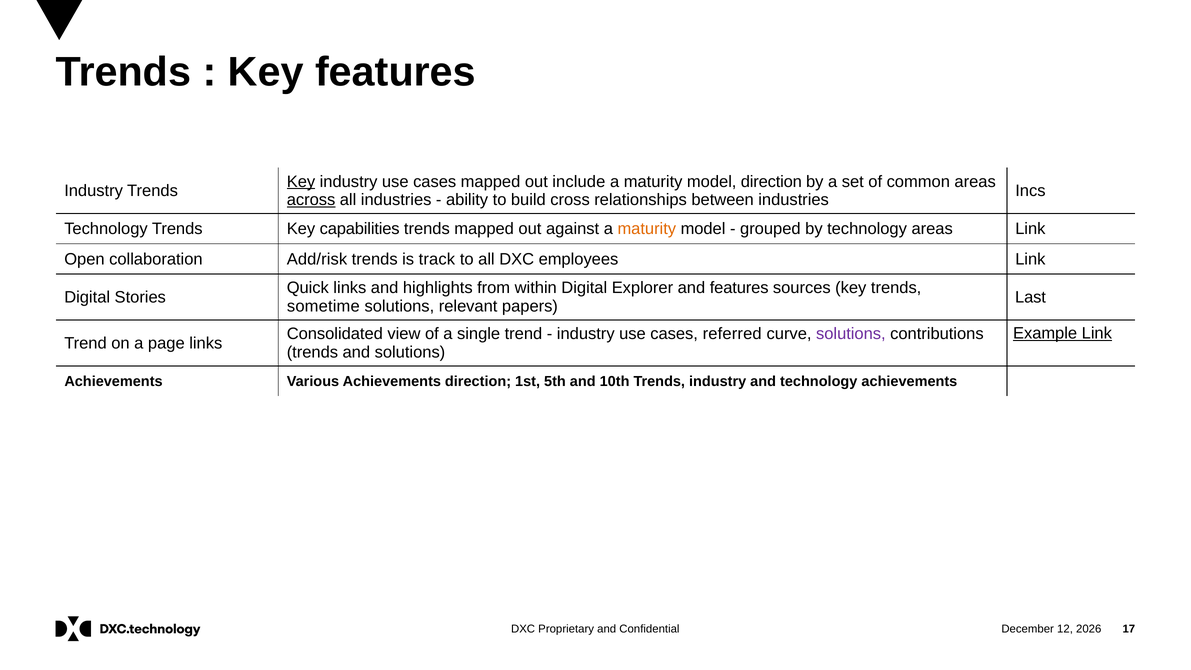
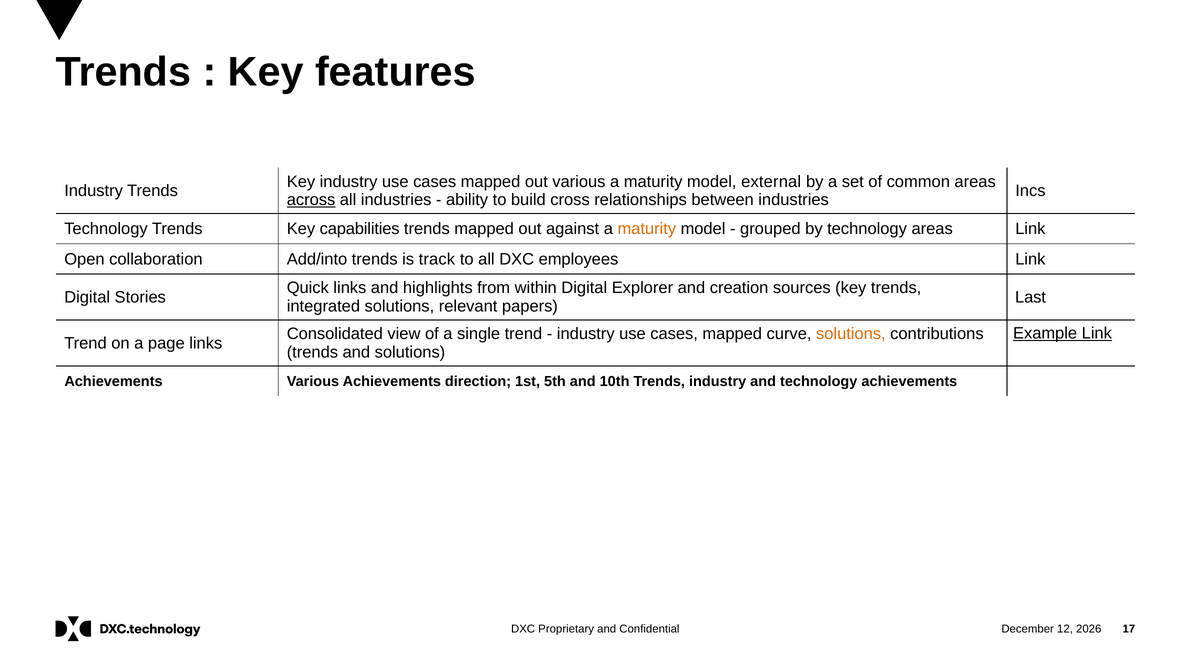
Key at (301, 182) underline: present -> none
out include: include -> various
model direction: direction -> external
Add/risk: Add/risk -> Add/into
and features: features -> creation
sometime: sometime -> integrated
referred at (732, 334): referred -> mapped
solutions at (851, 334) colour: purple -> orange
